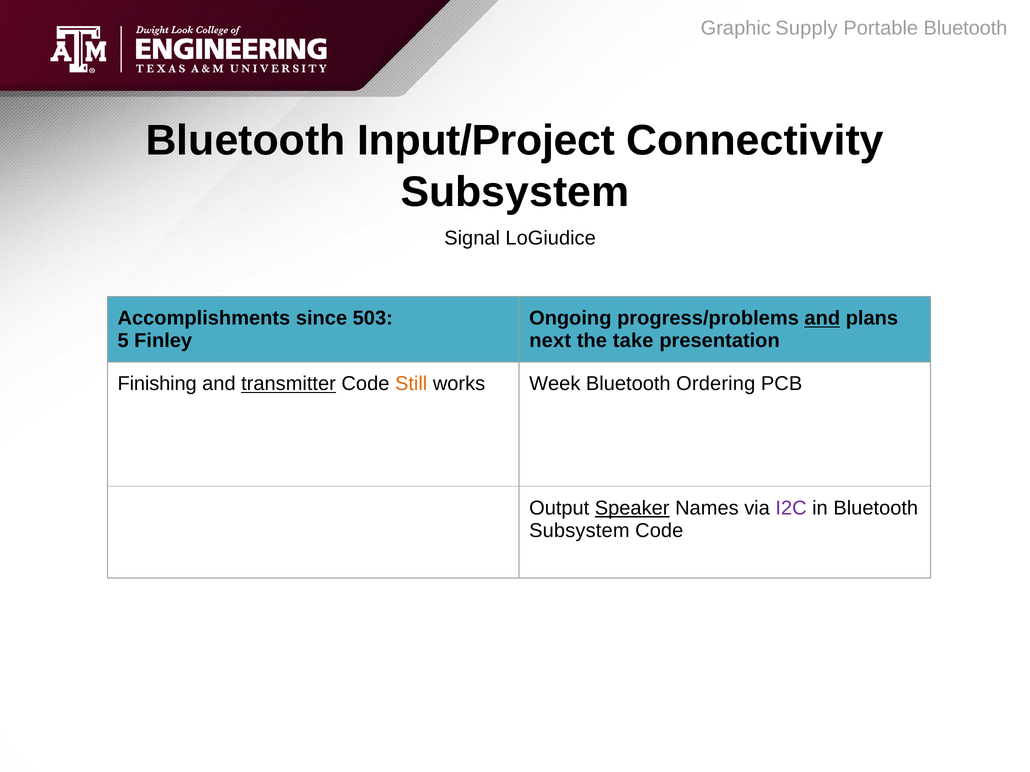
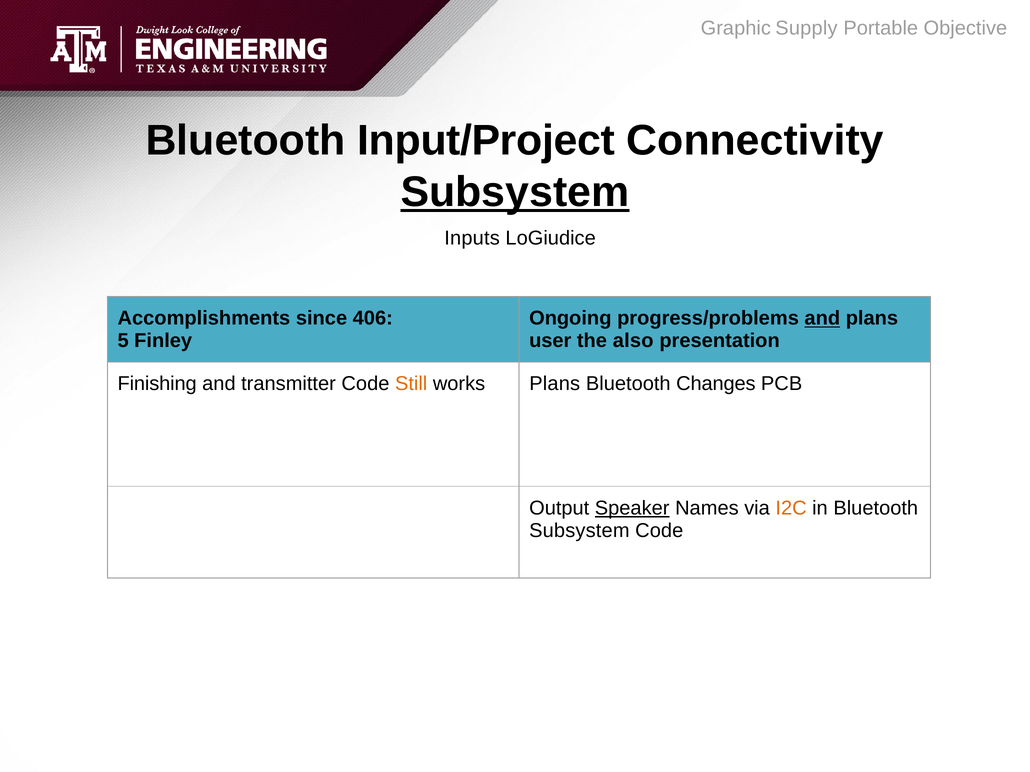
Portable Bluetooth: Bluetooth -> Objective
Subsystem at (515, 192) underline: none -> present
Signal: Signal -> Inputs
503: 503 -> 406
next: next -> user
take: take -> also
transmitter underline: present -> none
works Week: Week -> Plans
Ordering: Ordering -> Changes
I2C colour: purple -> orange
